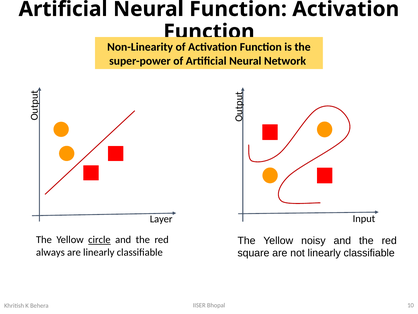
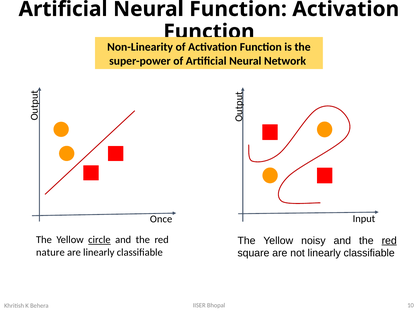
Layer: Layer -> Once
red at (389, 240) underline: none -> present
always: always -> nature
